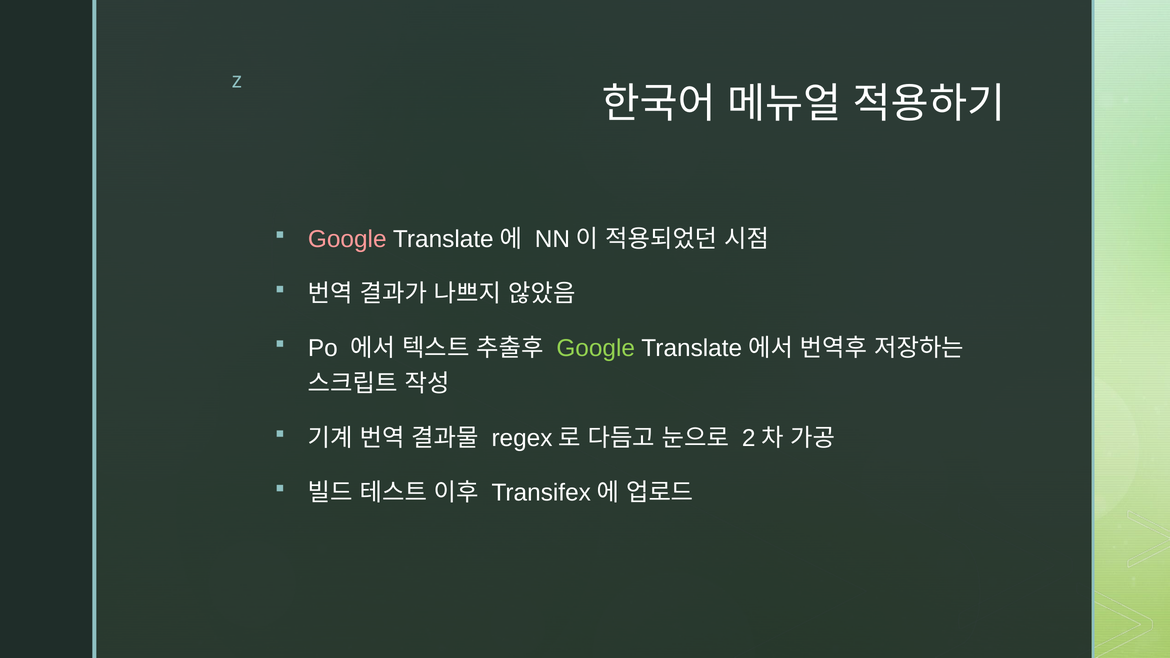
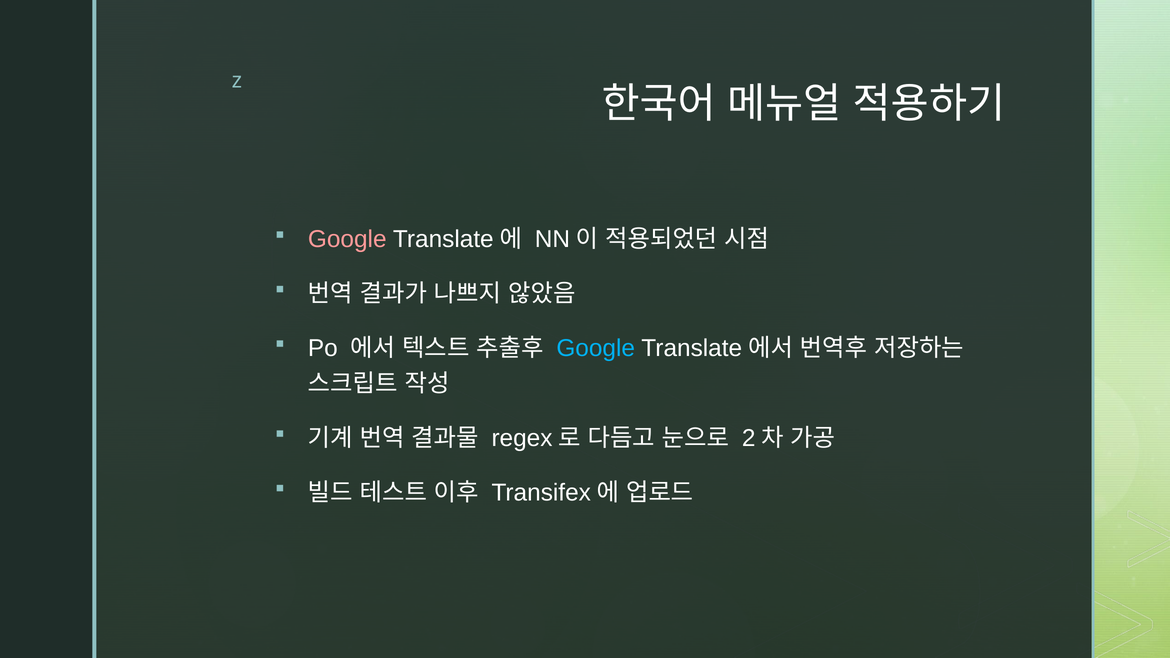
Google at (596, 348) colour: light green -> light blue
